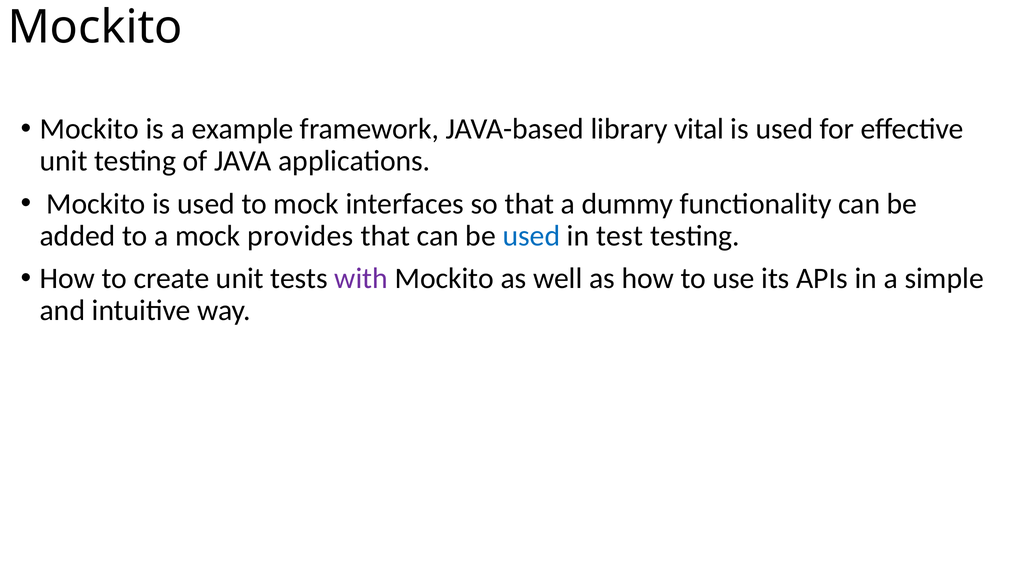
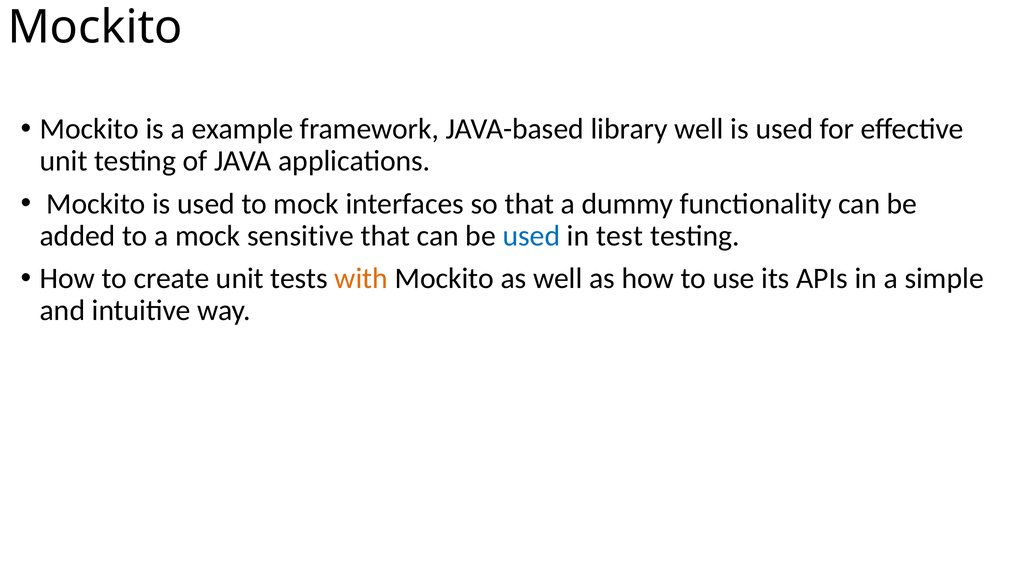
library vital: vital -> well
provides: provides -> sensitive
with colour: purple -> orange
